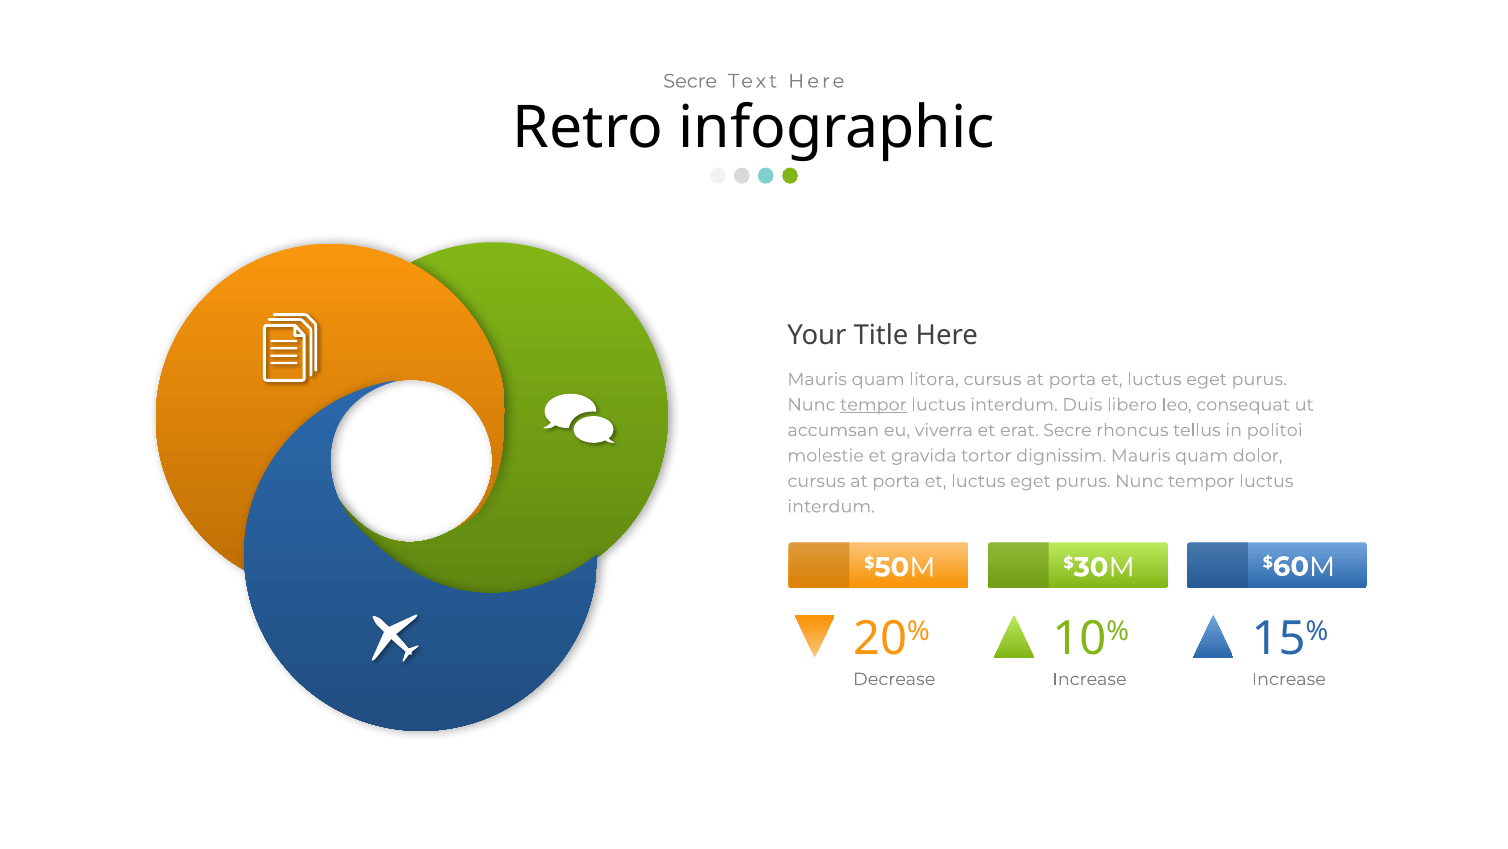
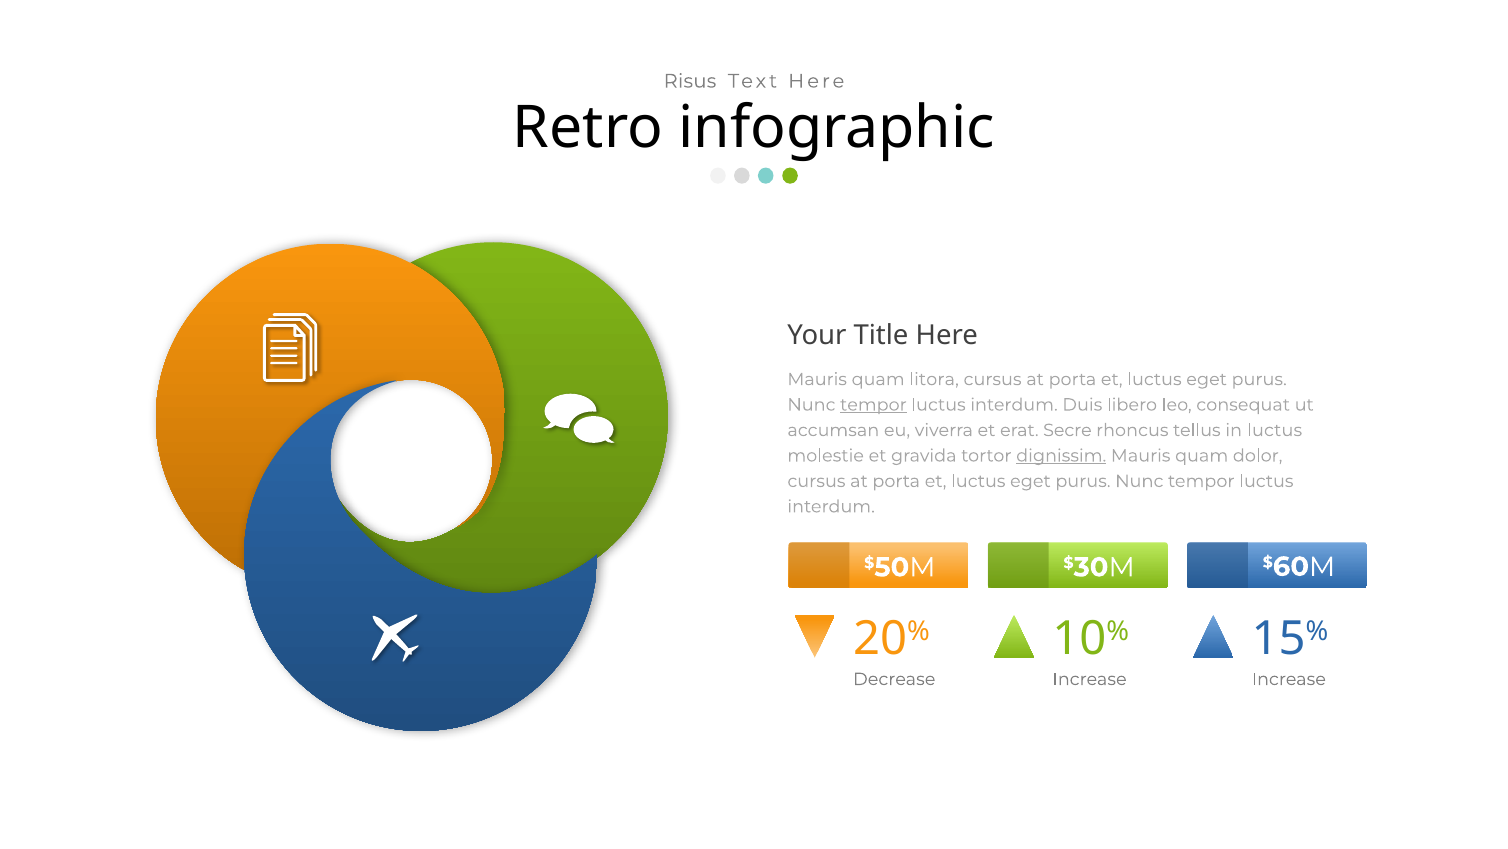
Secre at (690, 81): Secre -> Risus
in politoi: politoi -> luctus
dignissim underline: none -> present
